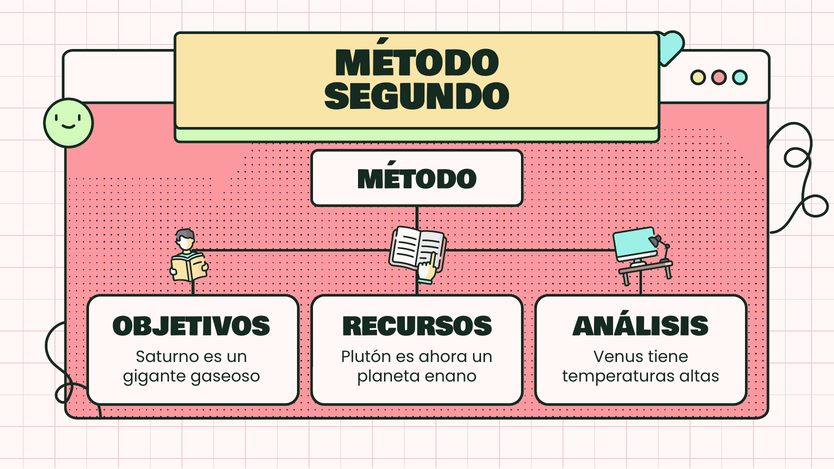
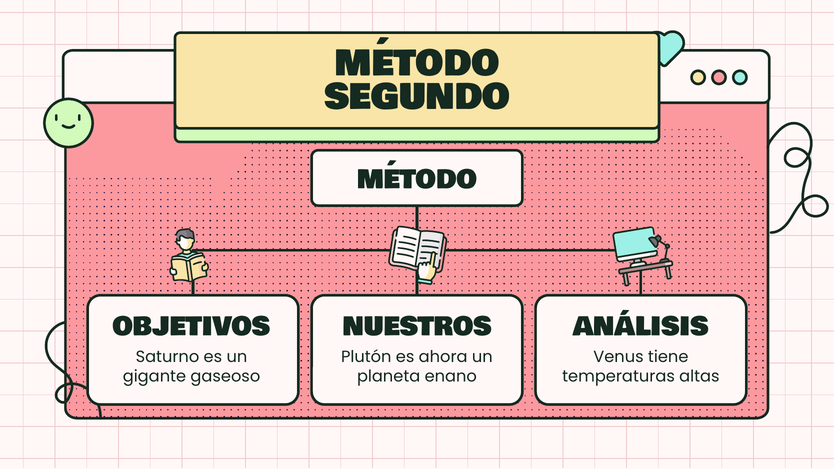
RECURSOS: RECURSOS -> NUESTROS
